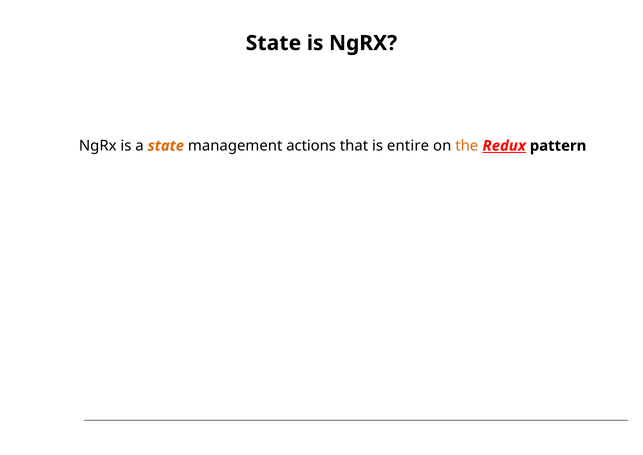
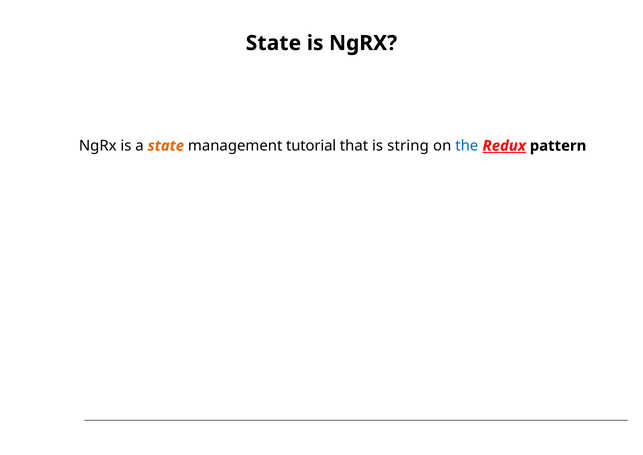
actions: actions -> tutorial
entire: entire -> string
the colour: orange -> blue
